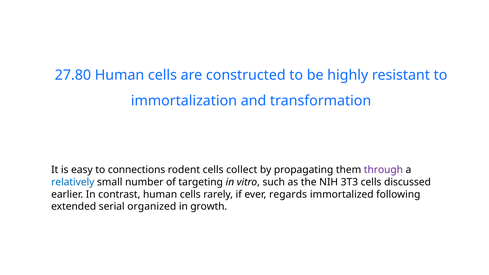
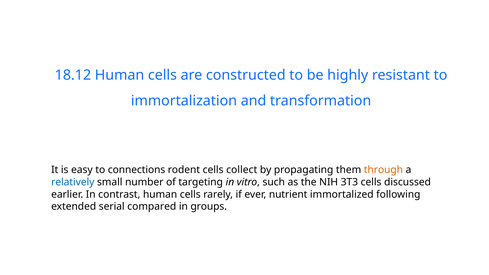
27.80: 27.80 -> 18.12
through colour: purple -> orange
regards: regards -> nutrient
organized: organized -> compared
growth: growth -> groups
